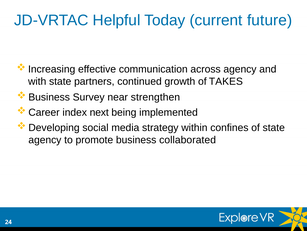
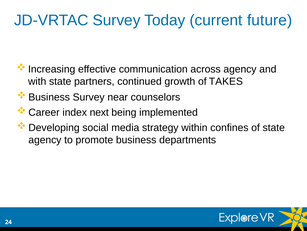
JD-VRTAC Helpful: Helpful -> Survey
strengthen: strengthen -> counselors
collaborated: collaborated -> departments
